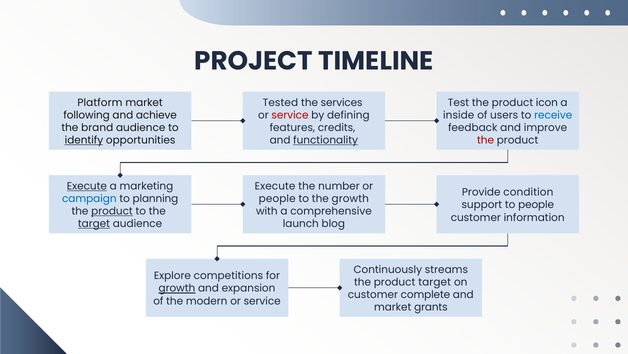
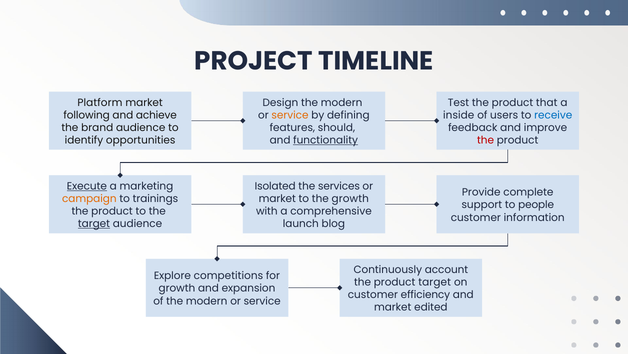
Tested: Tested -> Design
services at (342, 102): services -> modern
icon: icon -> that
service at (290, 115) colour: red -> orange
credits: credits -> should
identify underline: present -> none
Execute at (275, 186): Execute -> Isolated
number: number -> services
condition: condition -> complete
campaign colour: blue -> orange
planning: planning -> trainings
people at (277, 198): people -> market
product at (112, 211) underline: present -> none
streams: streams -> account
growth at (177, 288) underline: present -> none
complete: complete -> efficiency
grants: grants -> edited
